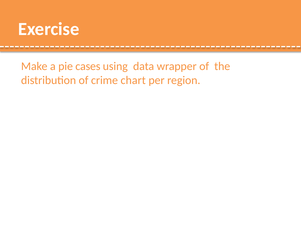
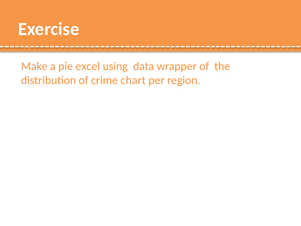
cases: cases -> excel
